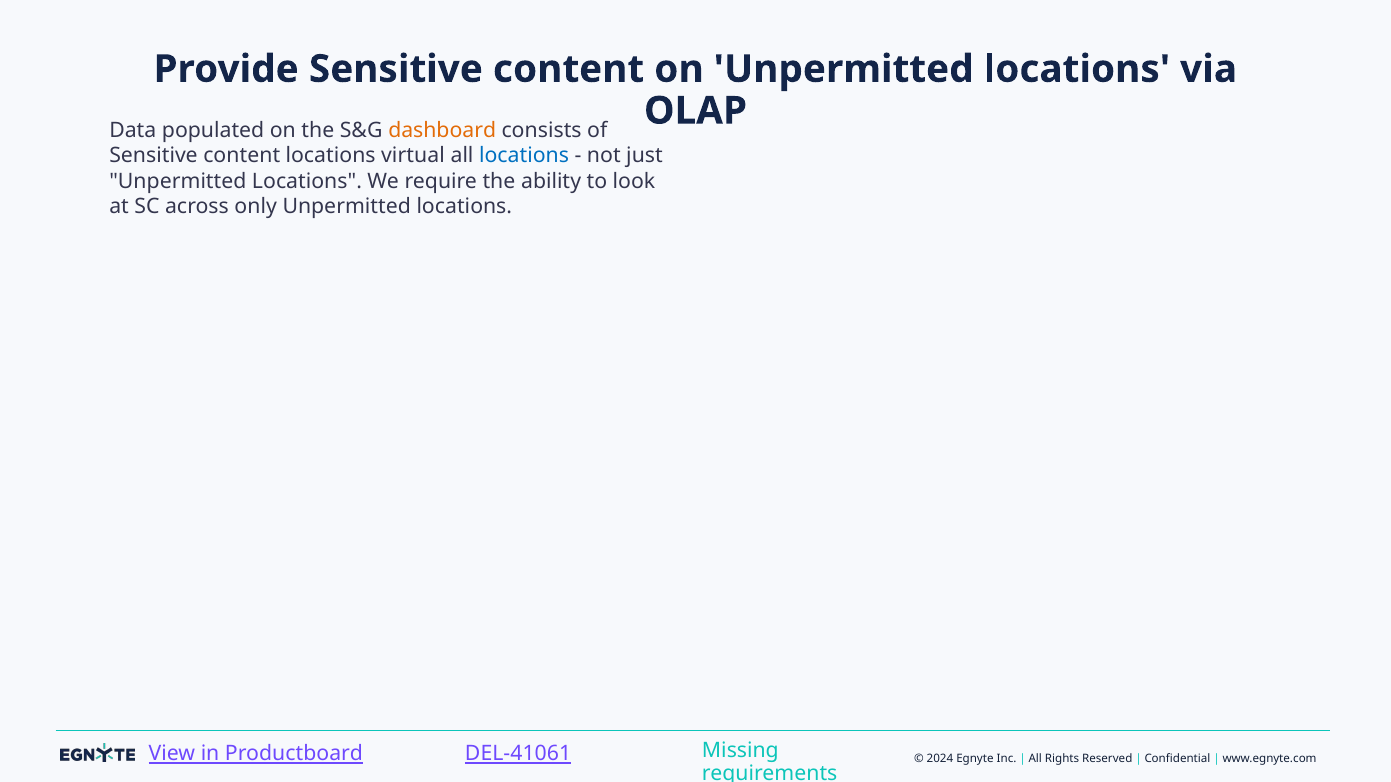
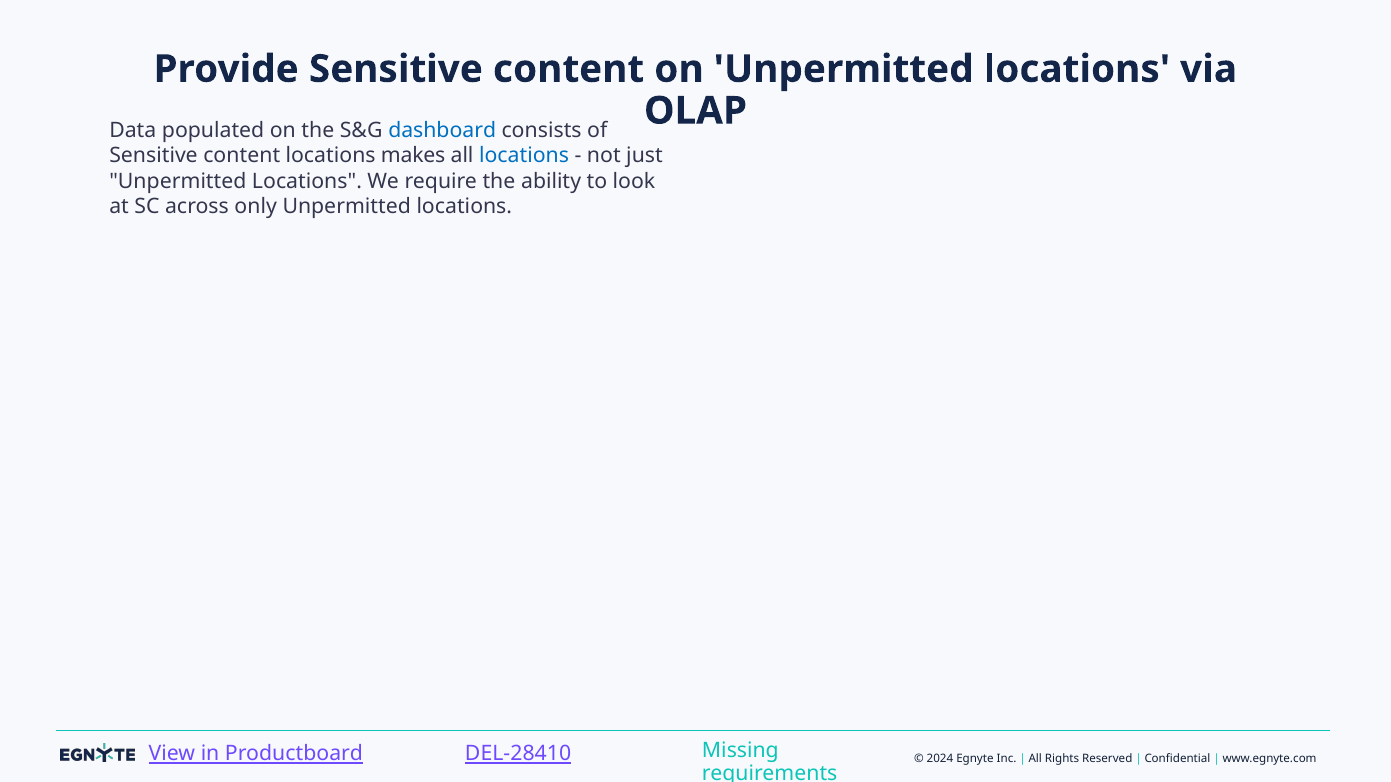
dashboard colour: orange -> blue
virtual: virtual -> makes
DEL-41061: DEL-41061 -> DEL-28410
